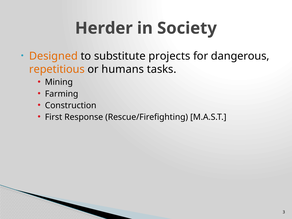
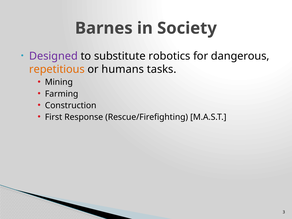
Herder: Herder -> Barnes
Designed colour: orange -> purple
projects: projects -> robotics
